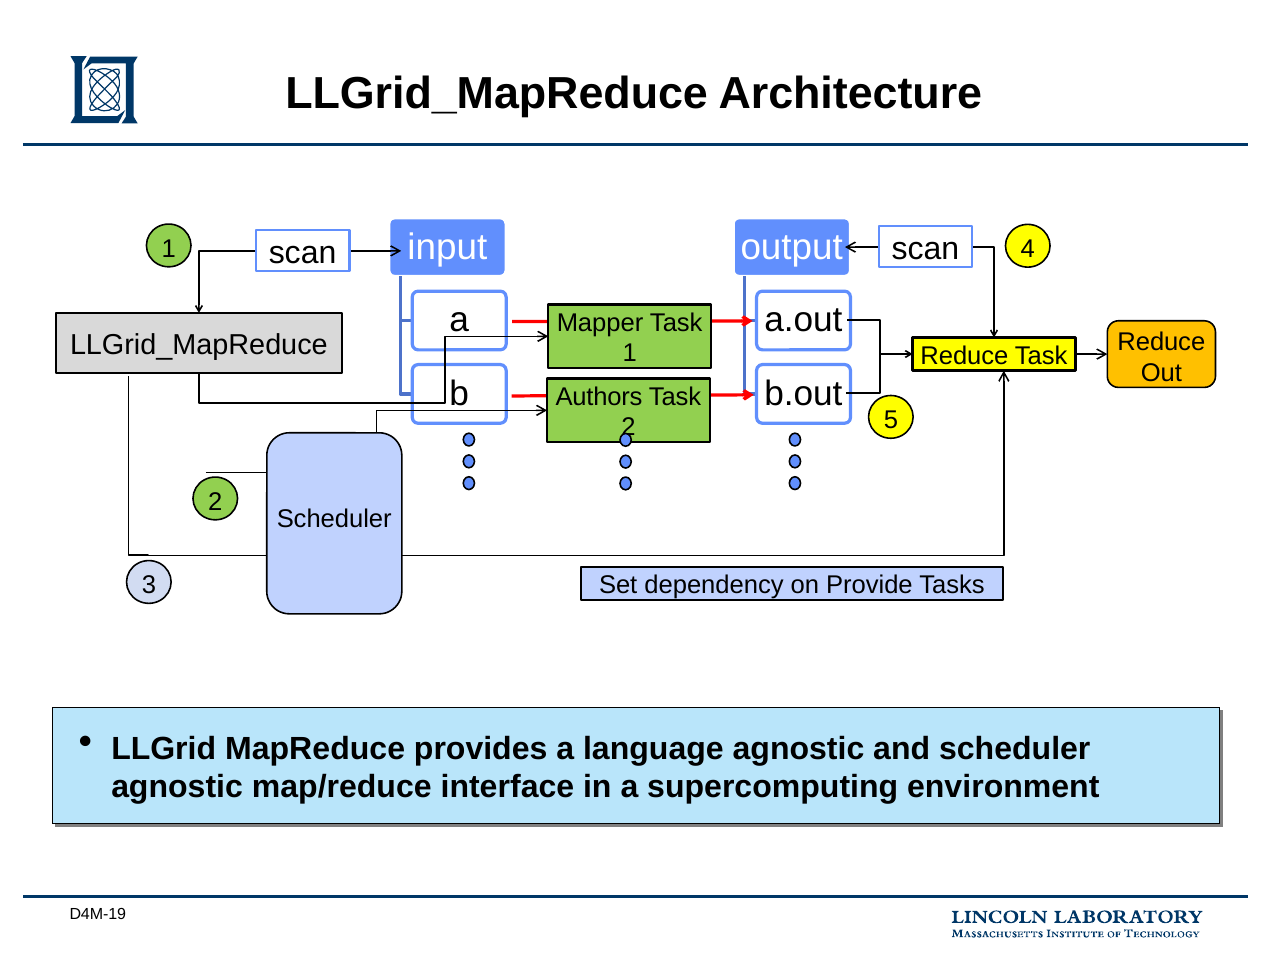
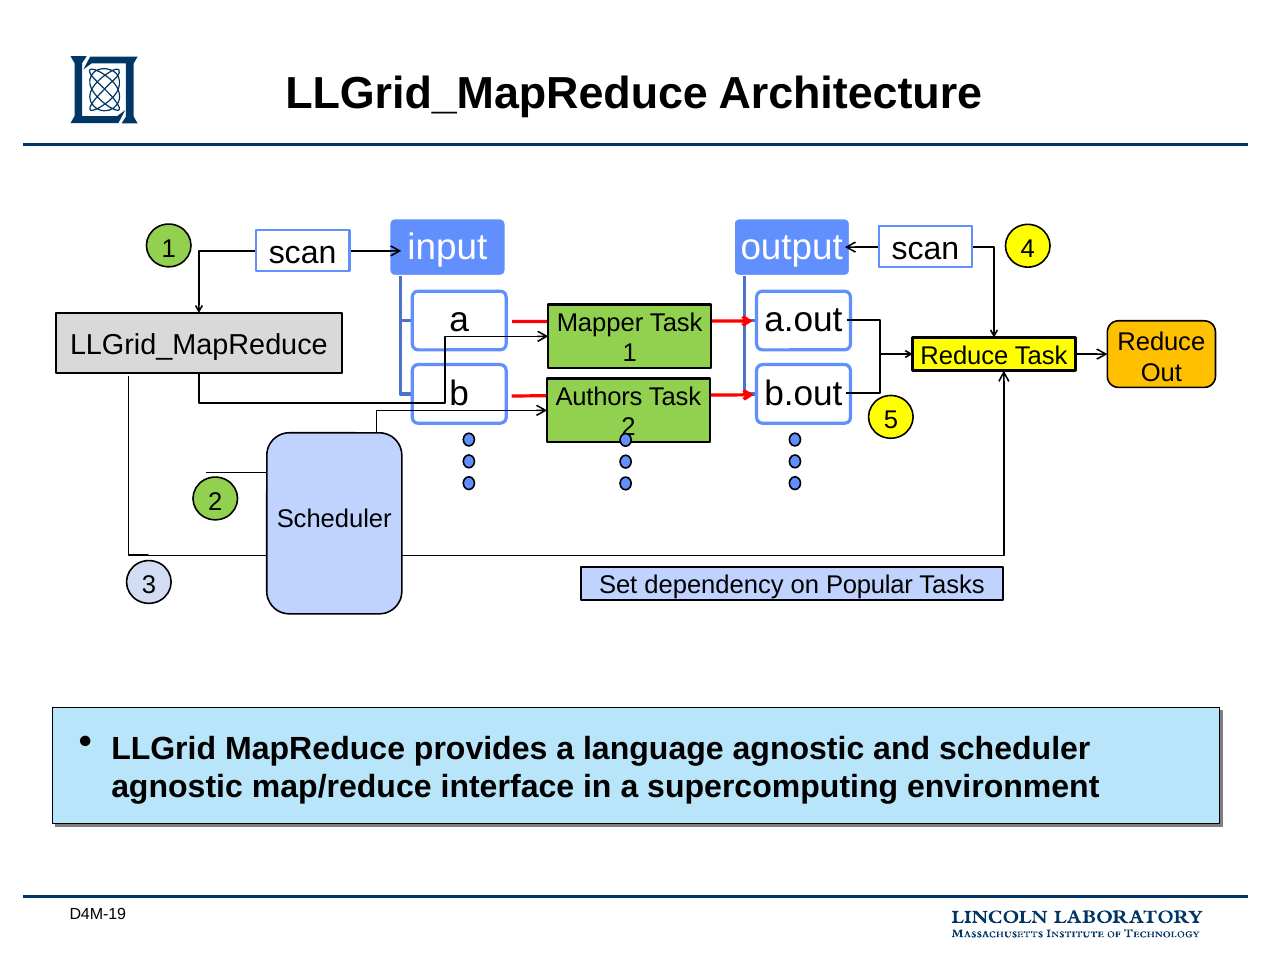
Provide: Provide -> Popular
